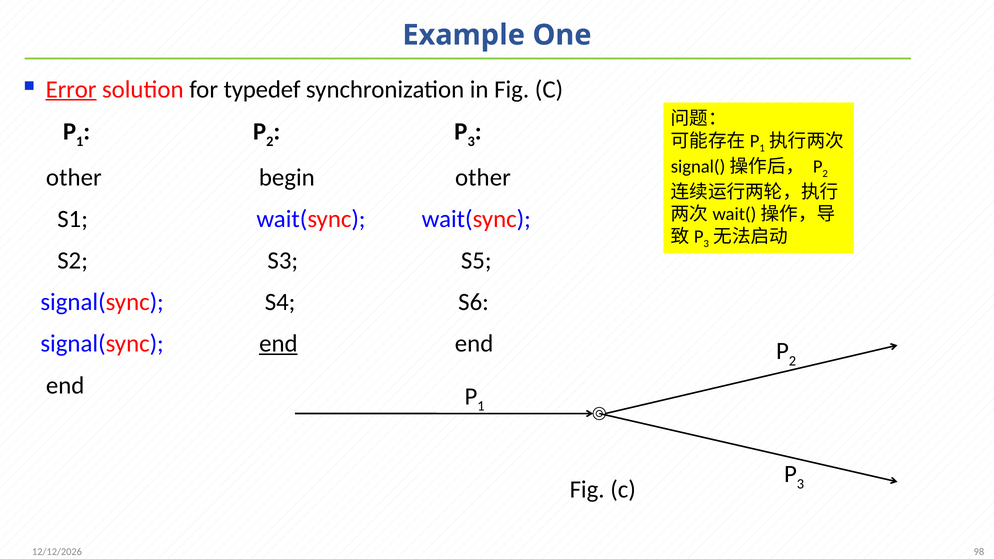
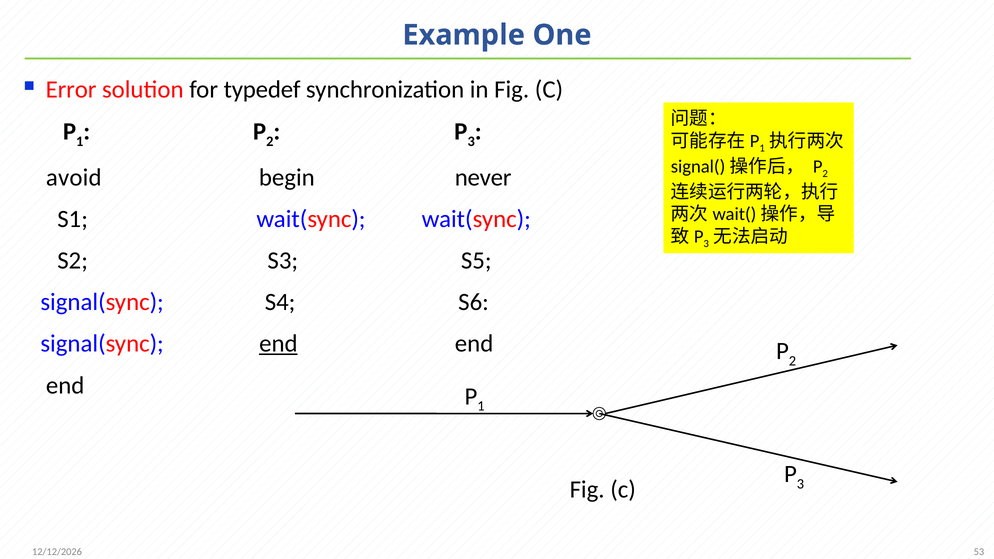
Error underline: present -> none
other at (74, 177): other -> avoid
begin other: other -> never
98: 98 -> 53
